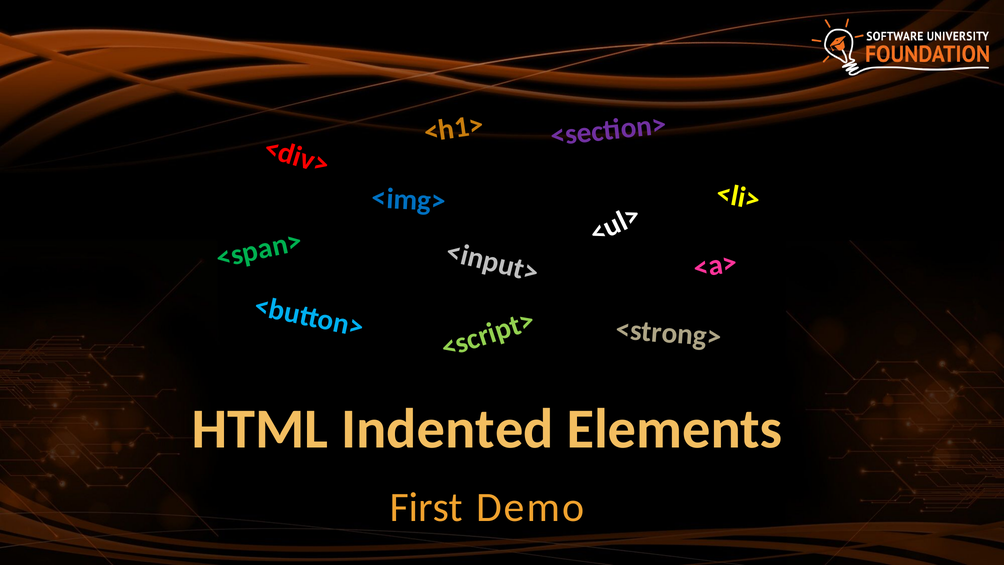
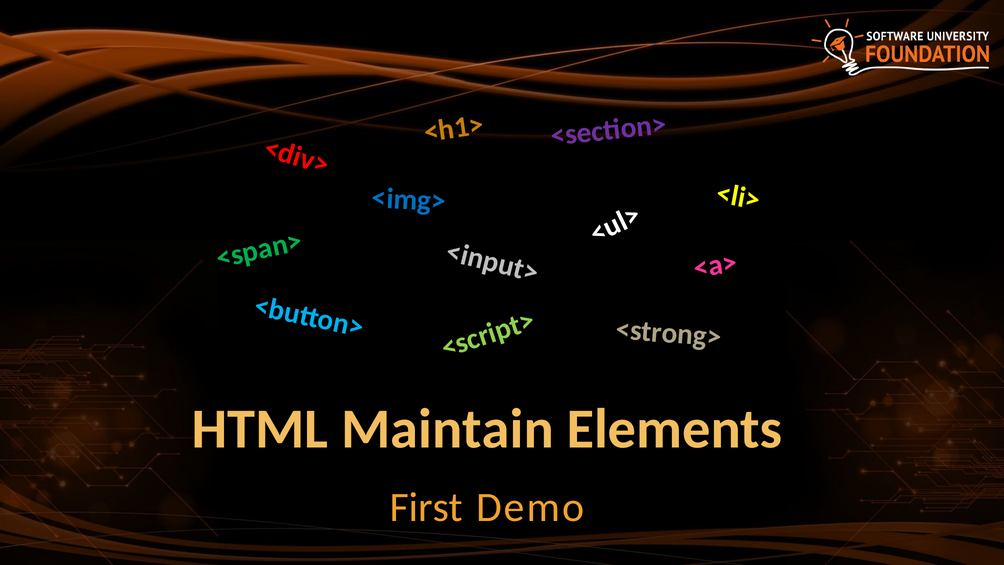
Indented: Indented -> Maintain
